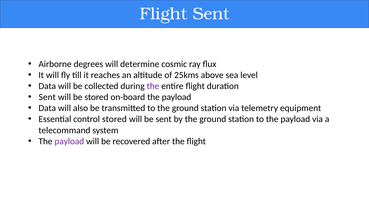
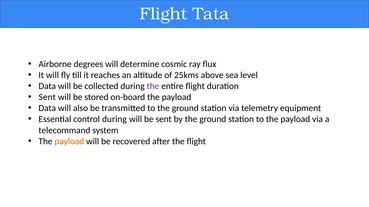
Flight Sent: Sent -> Tata
control stored: stored -> during
payload at (69, 142) colour: purple -> orange
